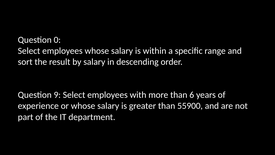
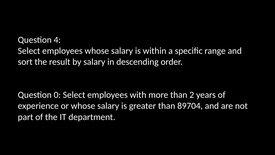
0: 0 -> 4
9: 9 -> 0
6: 6 -> 2
55900: 55900 -> 89704
